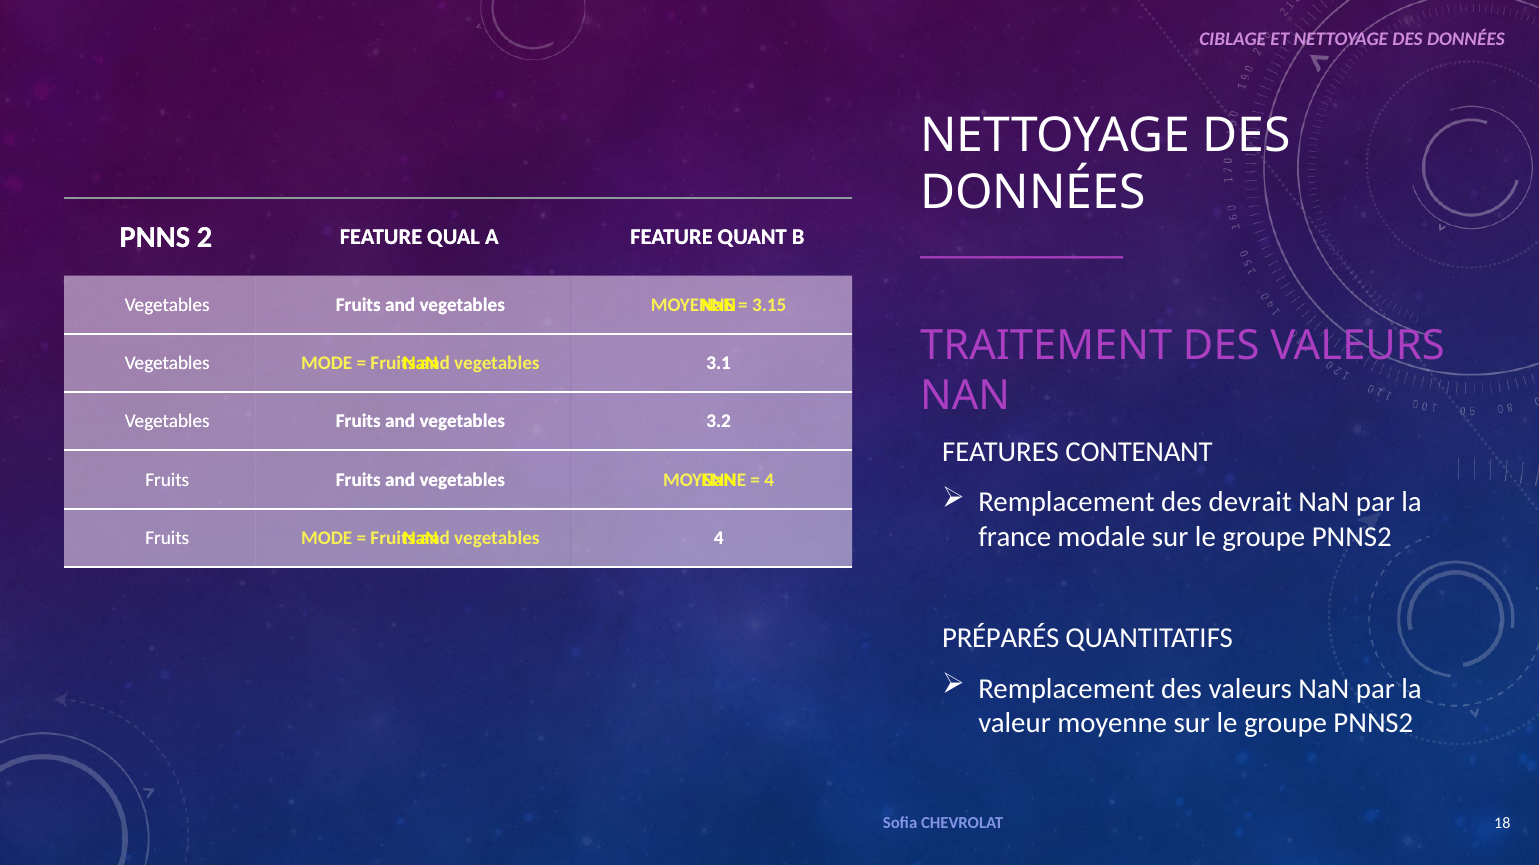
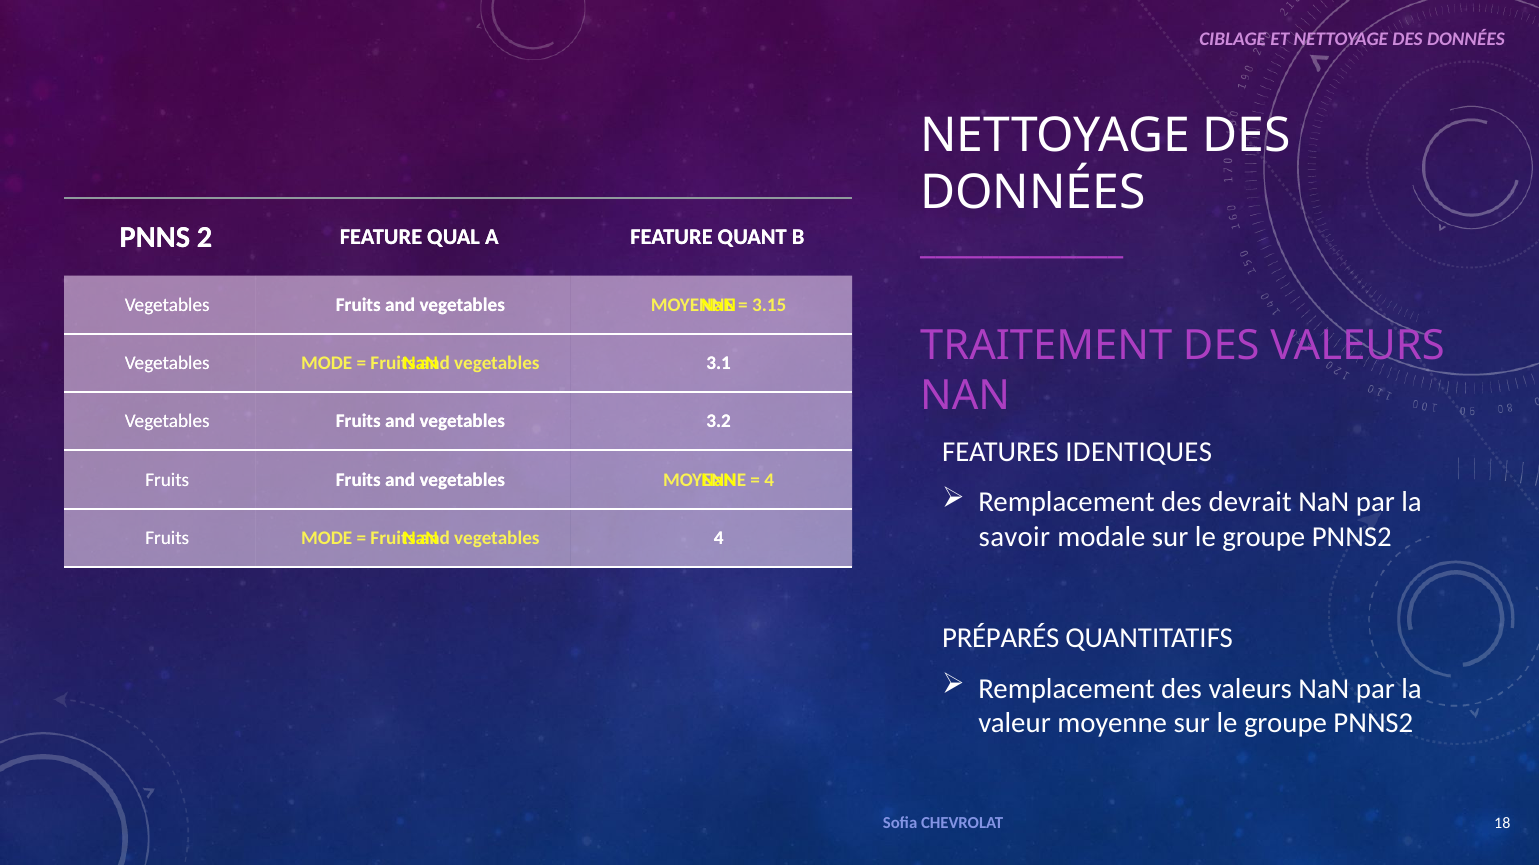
CONTENANT: CONTENANT -> IDENTIQUES
france: france -> savoir
